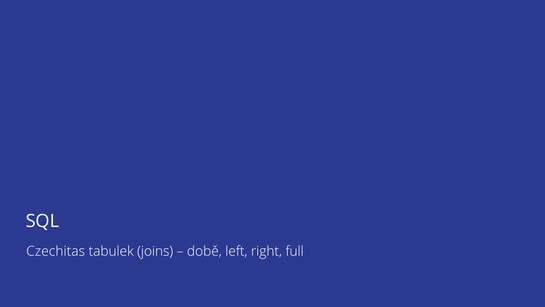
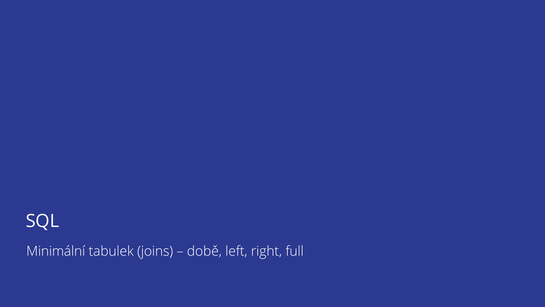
Czechitas: Czechitas -> Minimální
